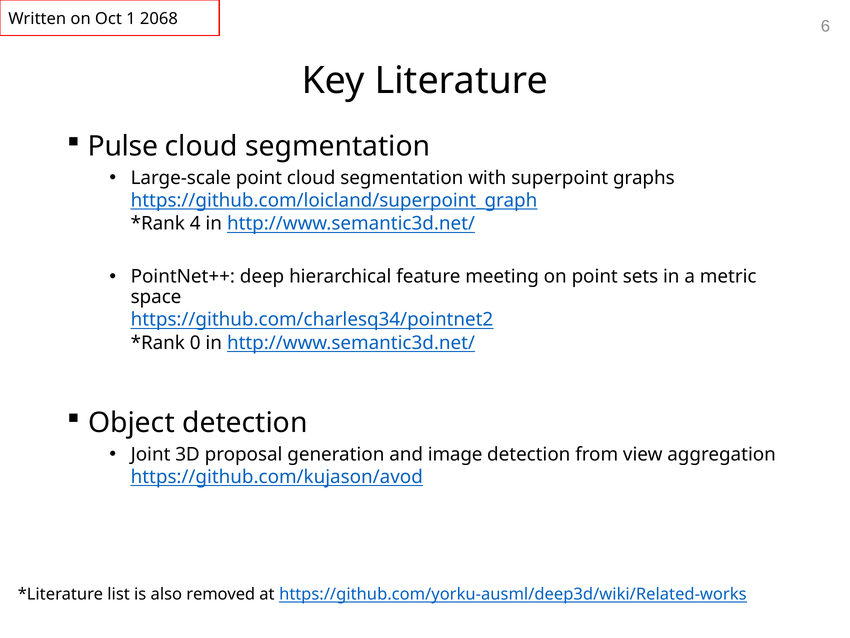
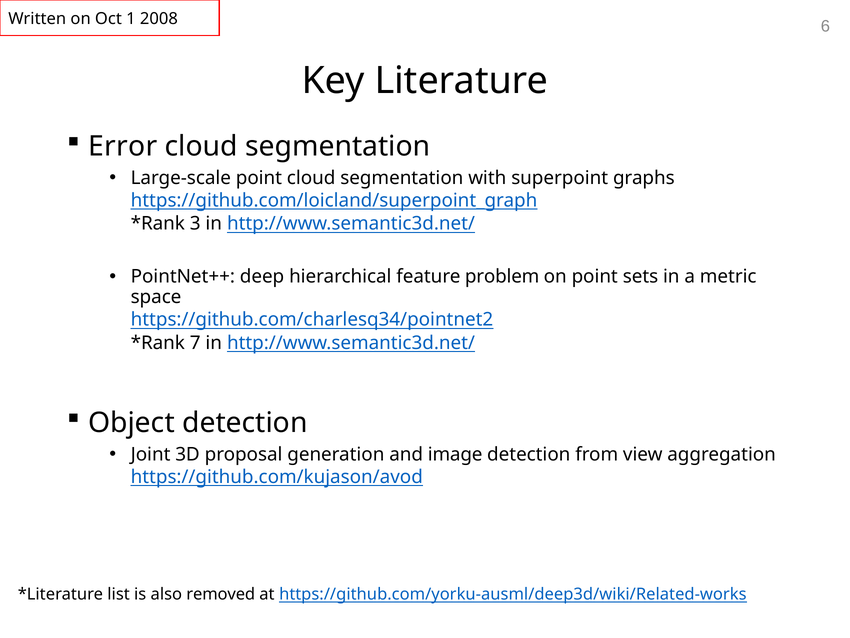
2068: 2068 -> 2008
Pulse: Pulse -> Error
4: 4 -> 3
meeting: meeting -> problem
0: 0 -> 7
